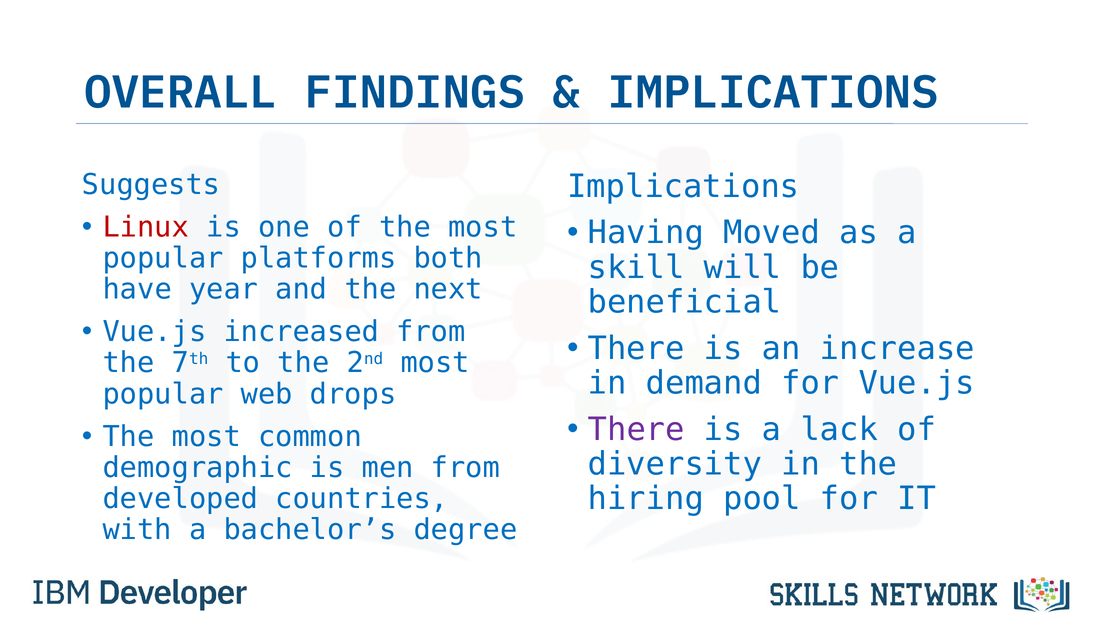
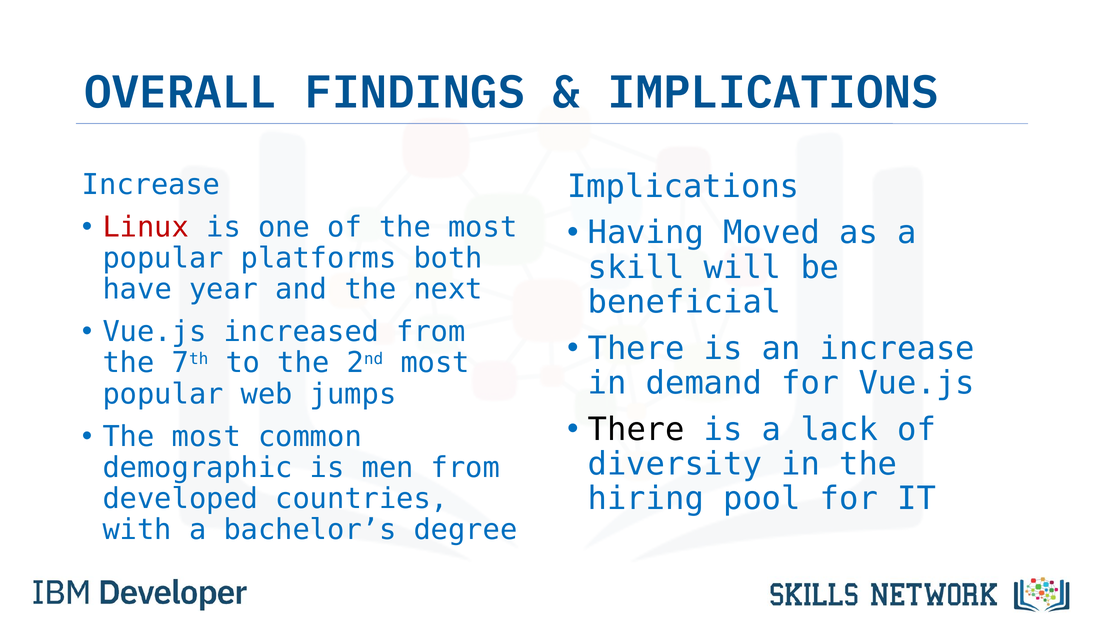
Suggests at (151, 185): Suggests -> Increase
drops: drops -> jumps
There at (636, 429) colour: purple -> black
